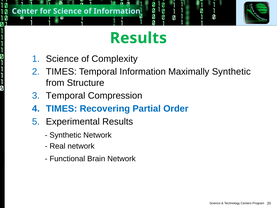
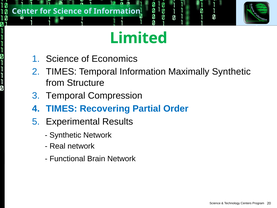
Results at (138, 38): Results -> Limited
Complexity: Complexity -> Economics
